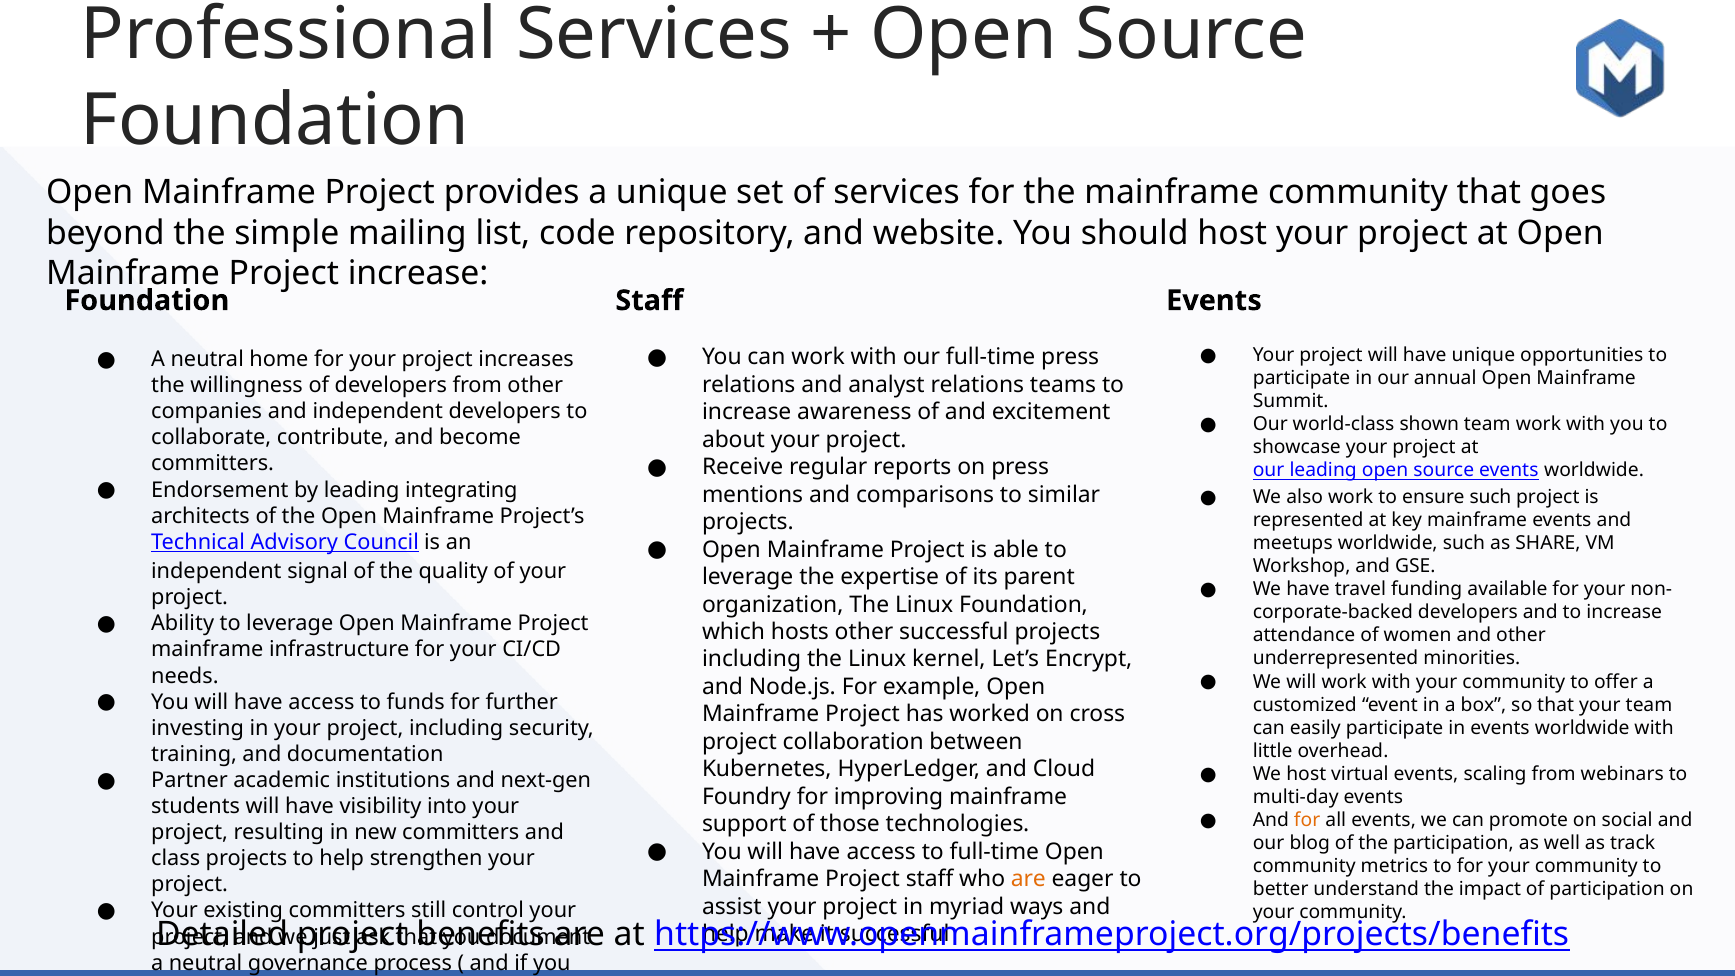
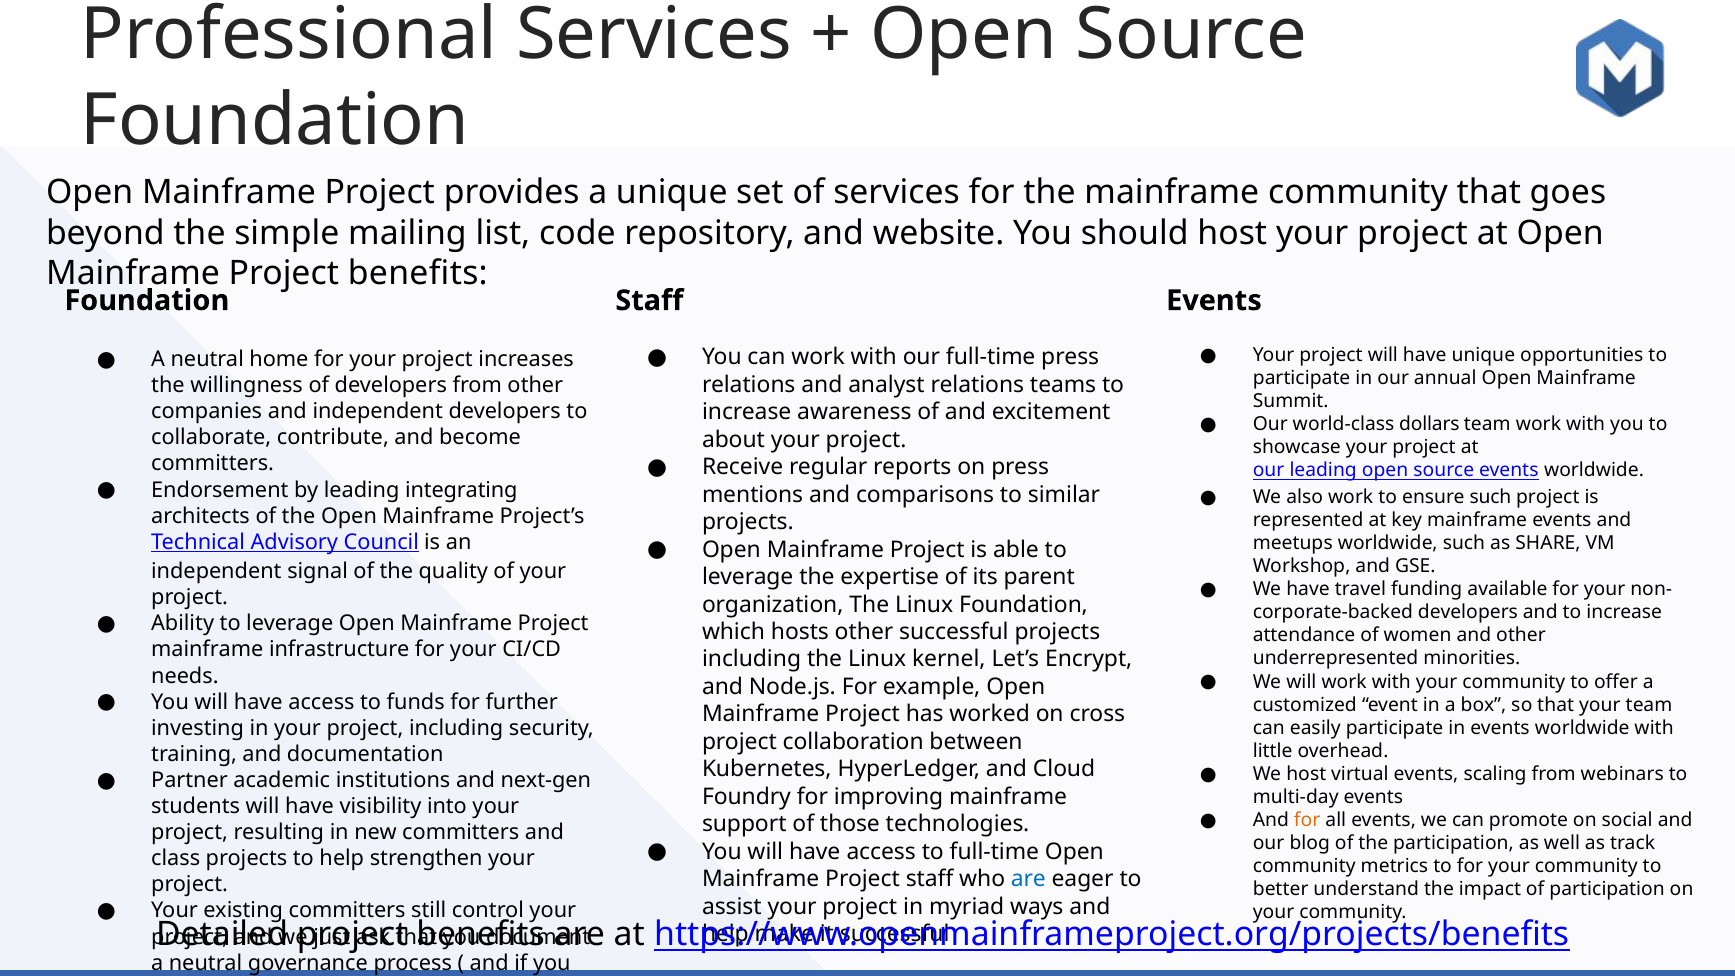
Mainframe Project increase: increase -> benefits
shown: shown -> dollars
are at (1028, 879) colour: orange -> blue
